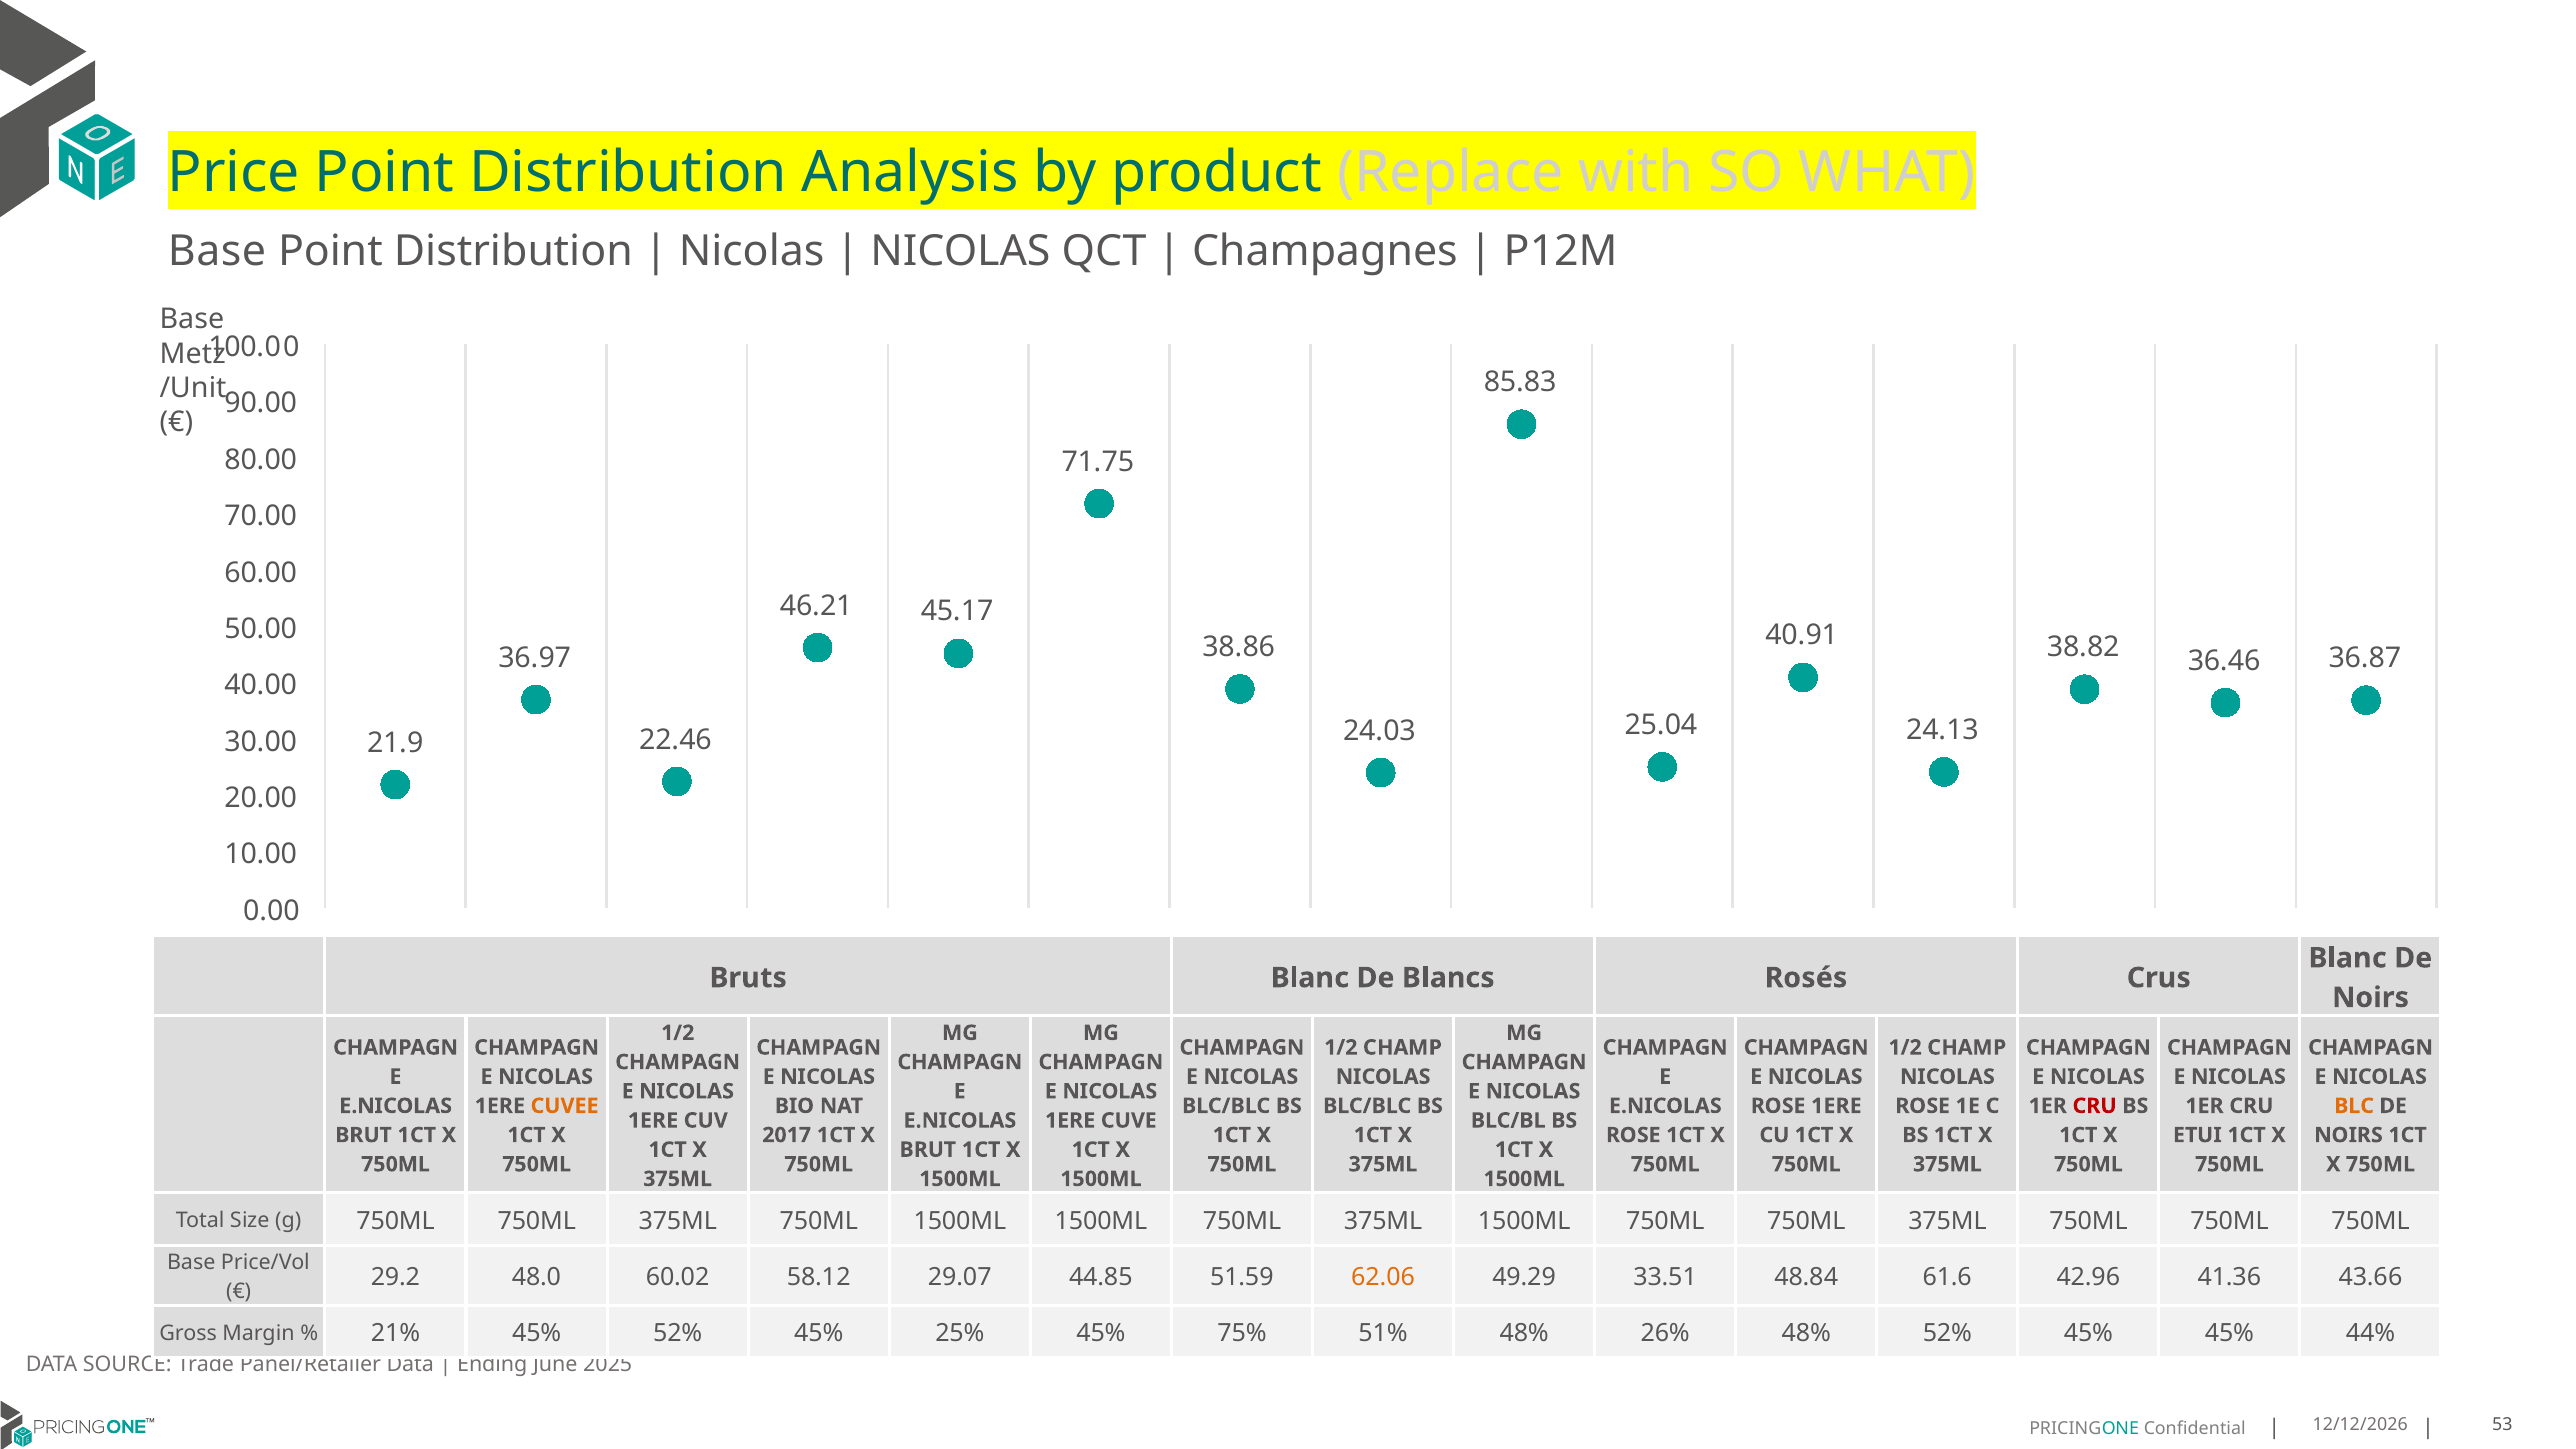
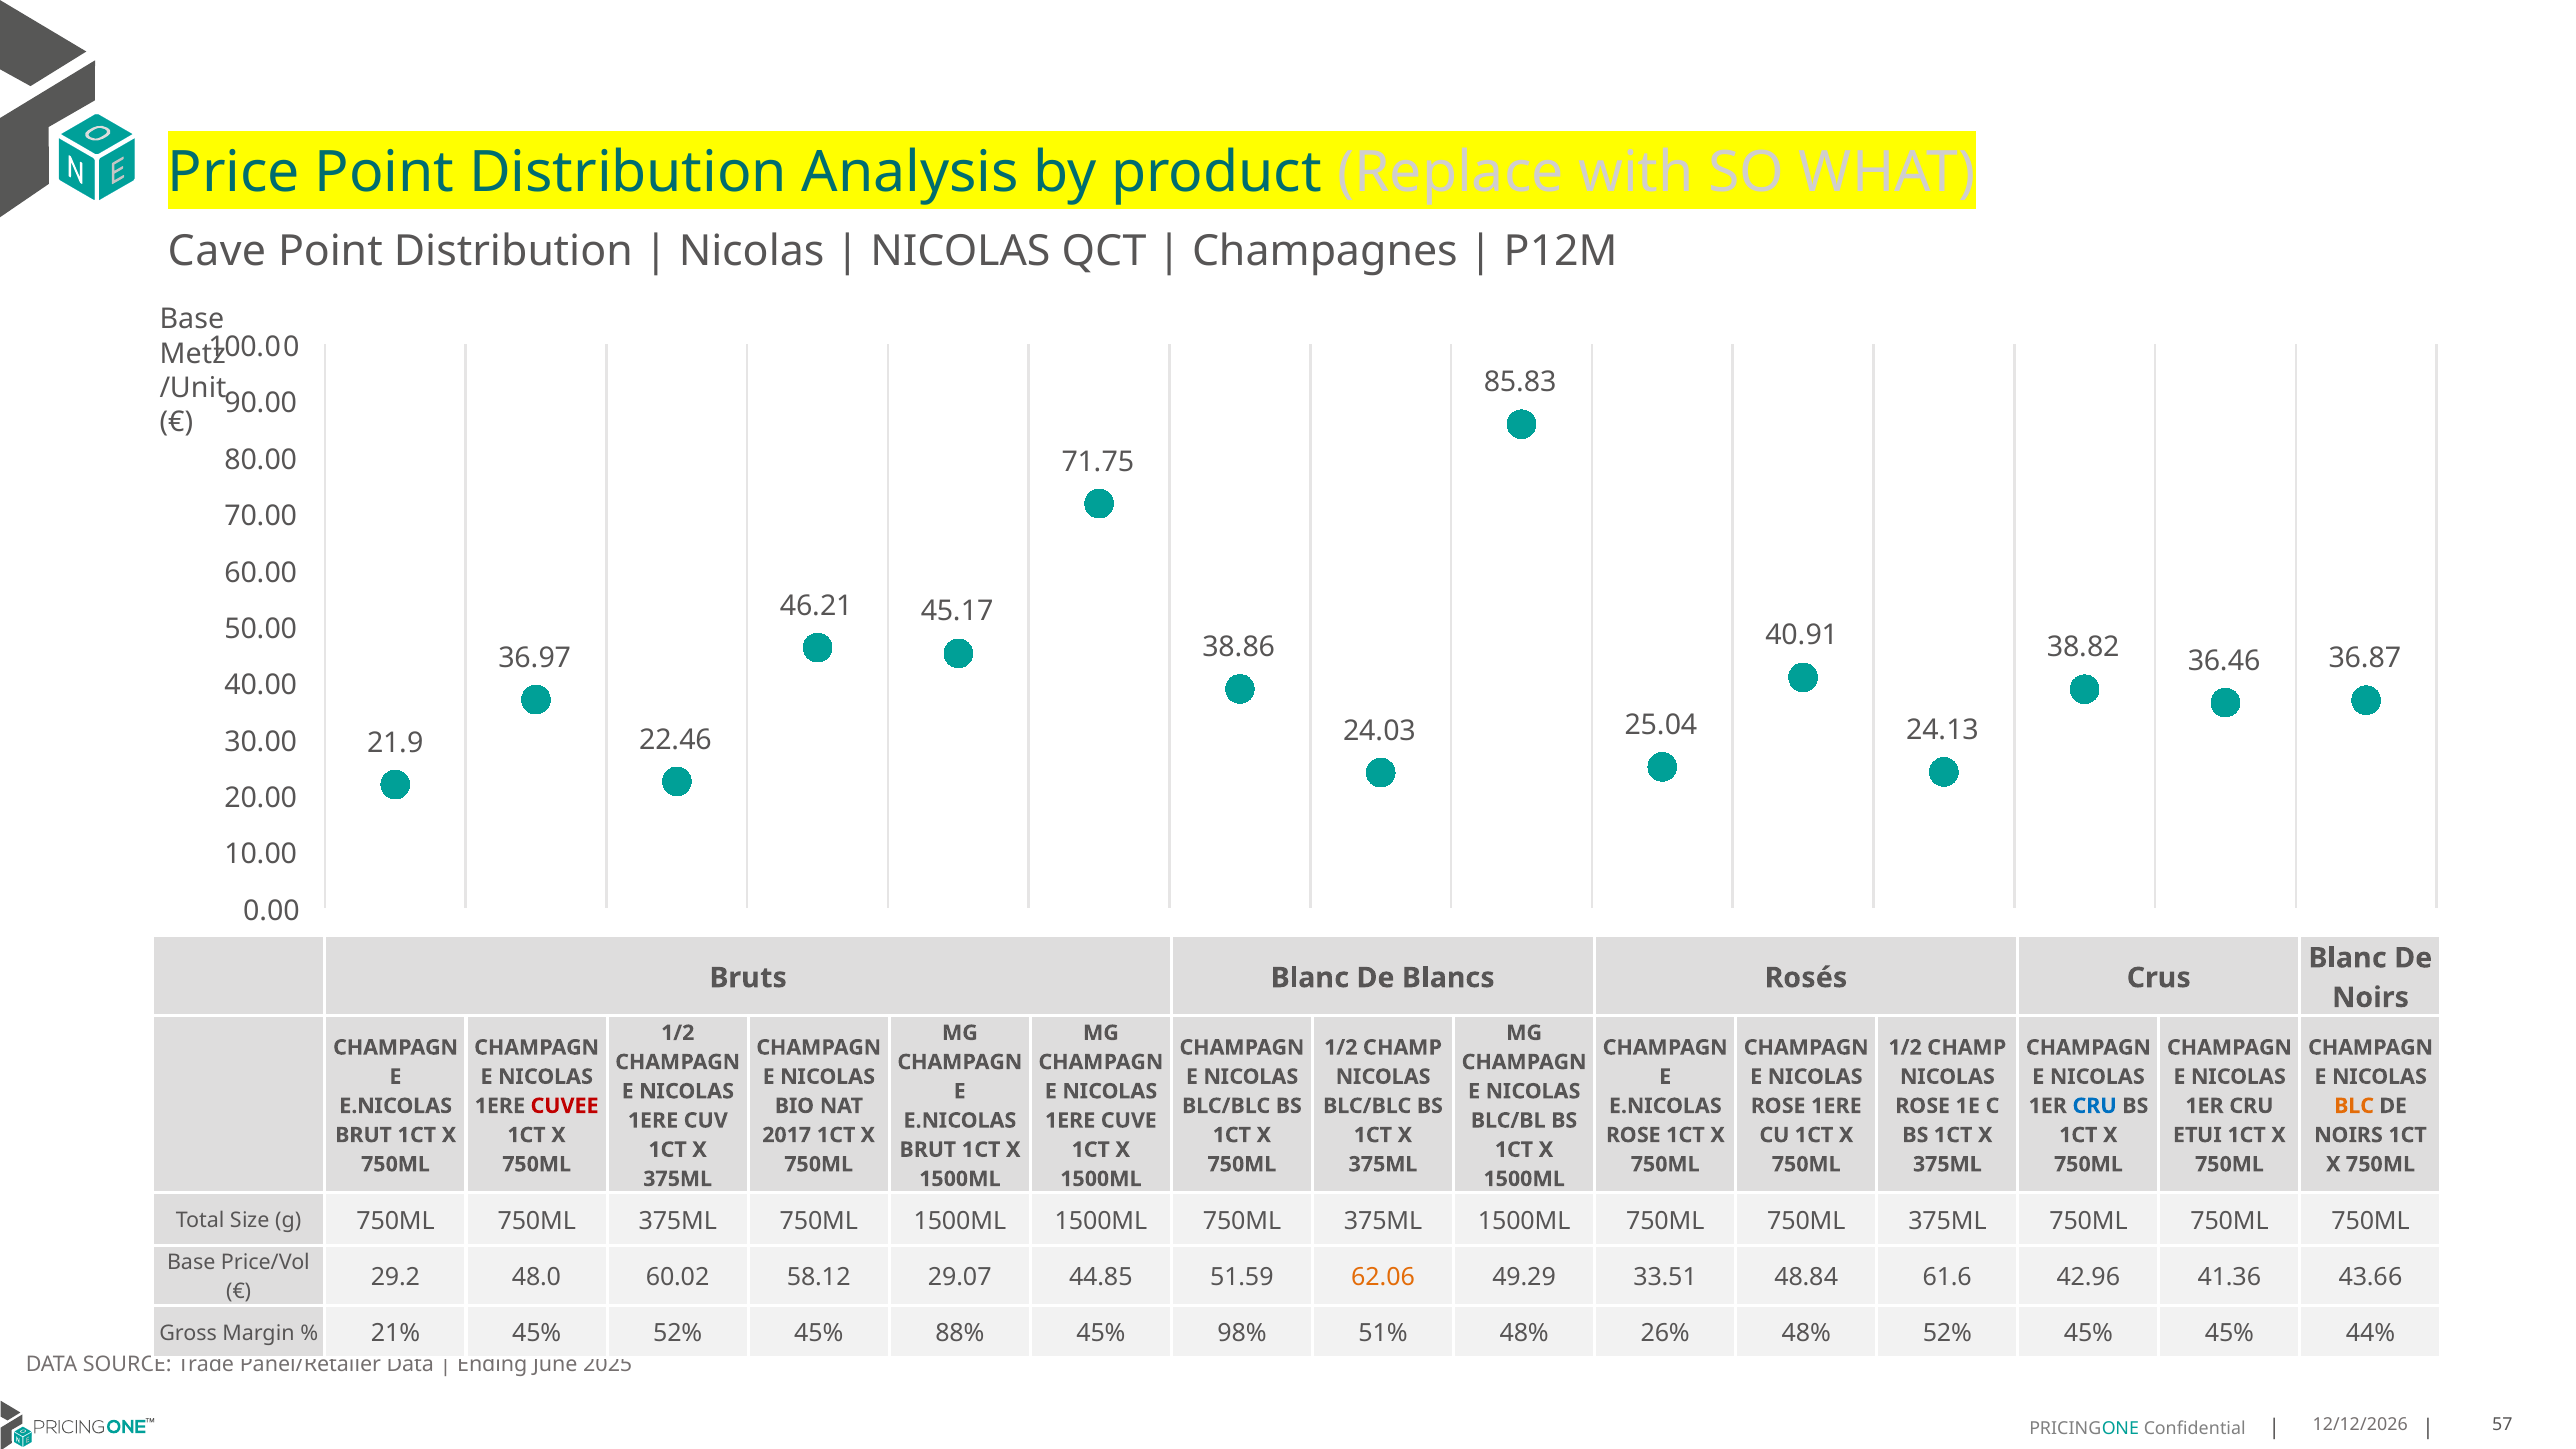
Base at (217, 251): Base -> Cave
CUVEE colour: orange -> red
CRU at (2095, 1106) colour: red -> blue
25%: 25% -> 88%
75%: 75% -> 98%
53: 53 -> 57
